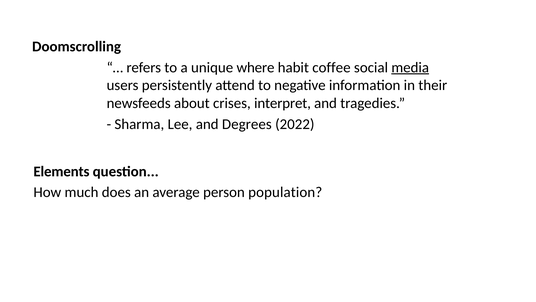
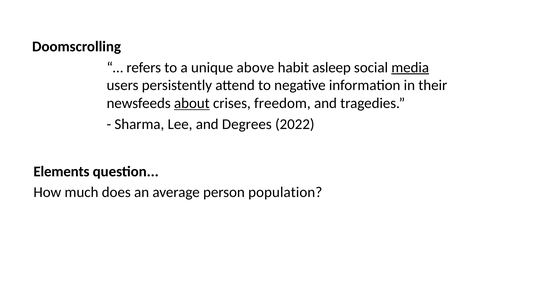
where: where -> above
coffee: coffee -> asleep
about underline: none -> present
interpret: interpret -> freedom
